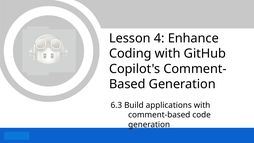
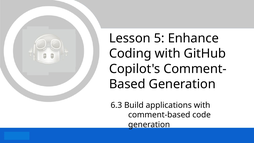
4: 4 -> 5
